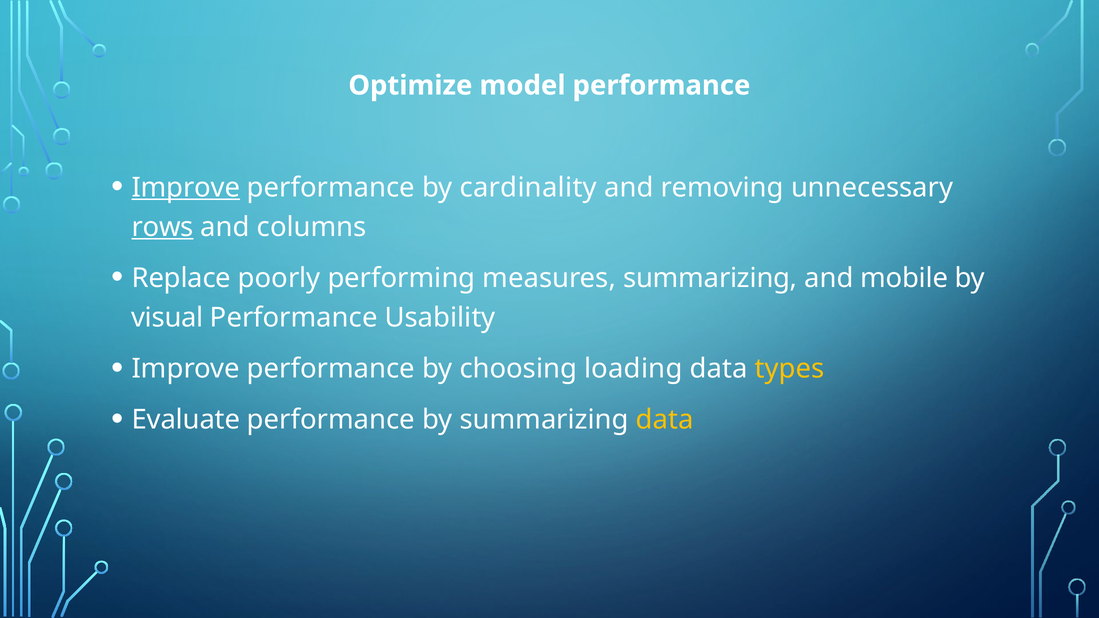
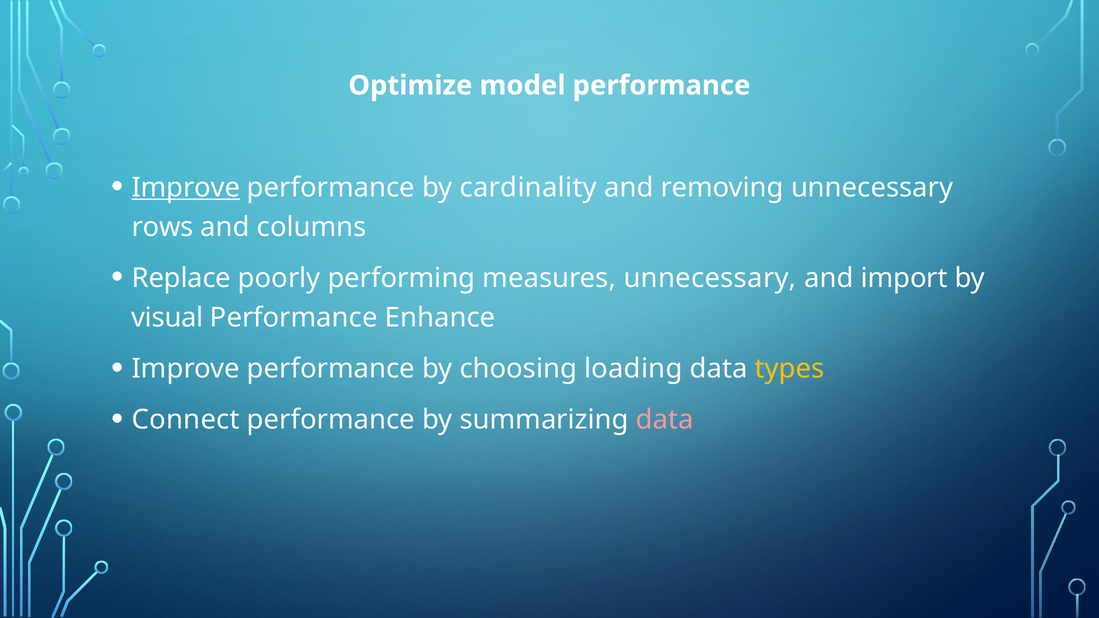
rows underline: present -> none
measures summarizing: summarizing -> unnecessary
mobile: mobile -> import
Usability: Usability -> Enhance
Evaluate: Evaluate -> Connect
data at (665, 420) colour: yellow -> pink
